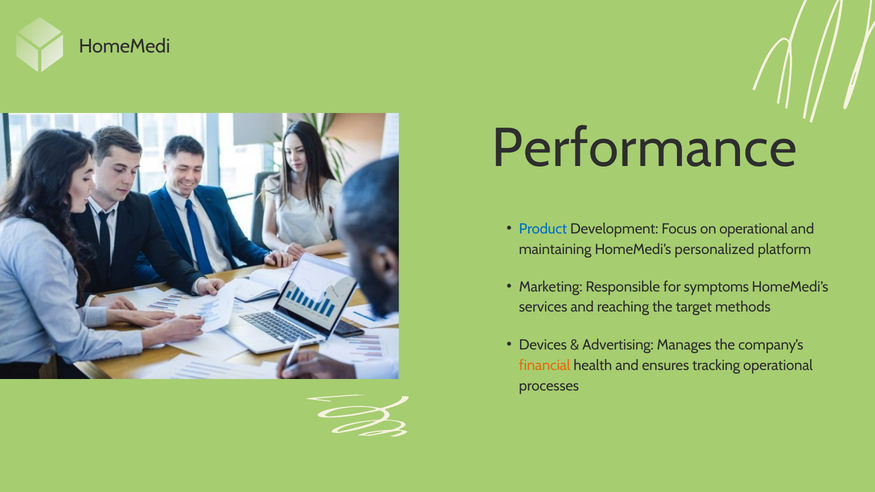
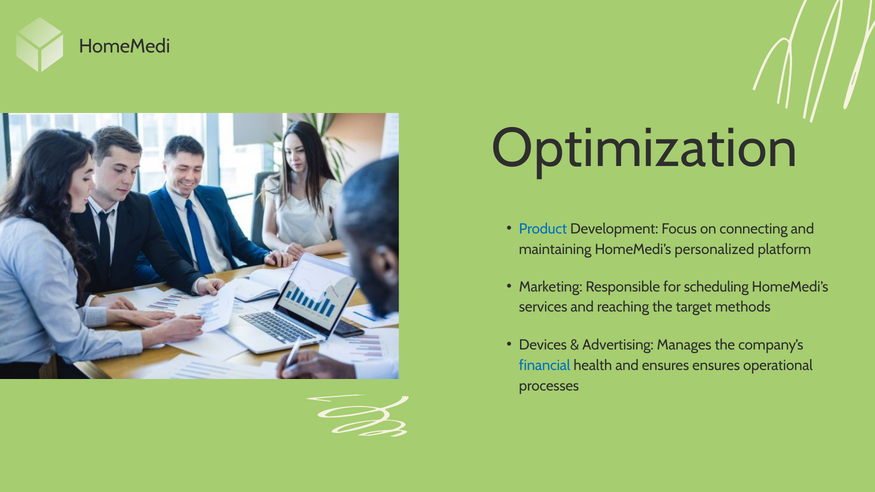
Performance: Performance -> Optimization
on operational: operational -> connecting
symptoms: symptoms -> scheduling
financial colour: orange -> blue
ensures tracking: tracking -> ensures
